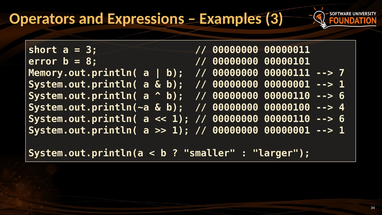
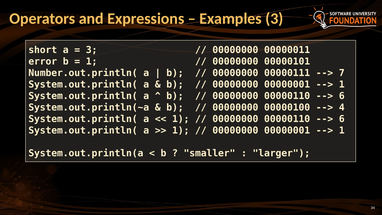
8 at (92, 62): 8 -> 1
Memory.out.println(: Memory.out.println( -> Number.out.println(
